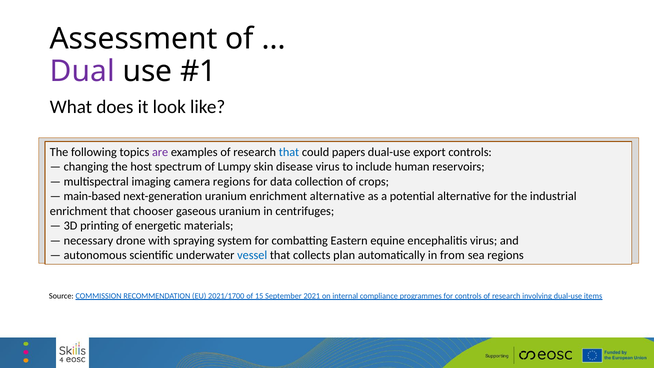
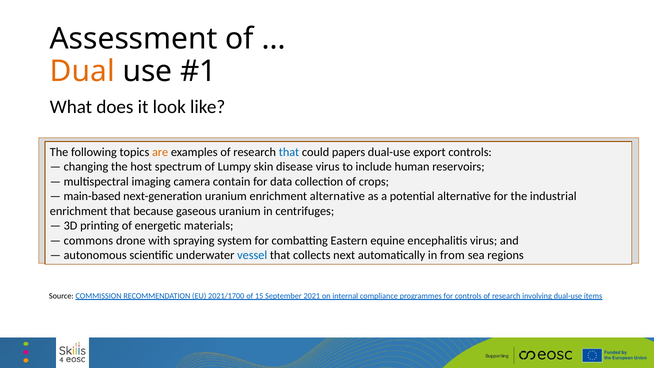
Dual colour: purple -> orange
are colour: purple -> orange
camera regions: regions -> contain
chooser: chooser -> because
necessary: necessary -> commons
plan: plan -> next
